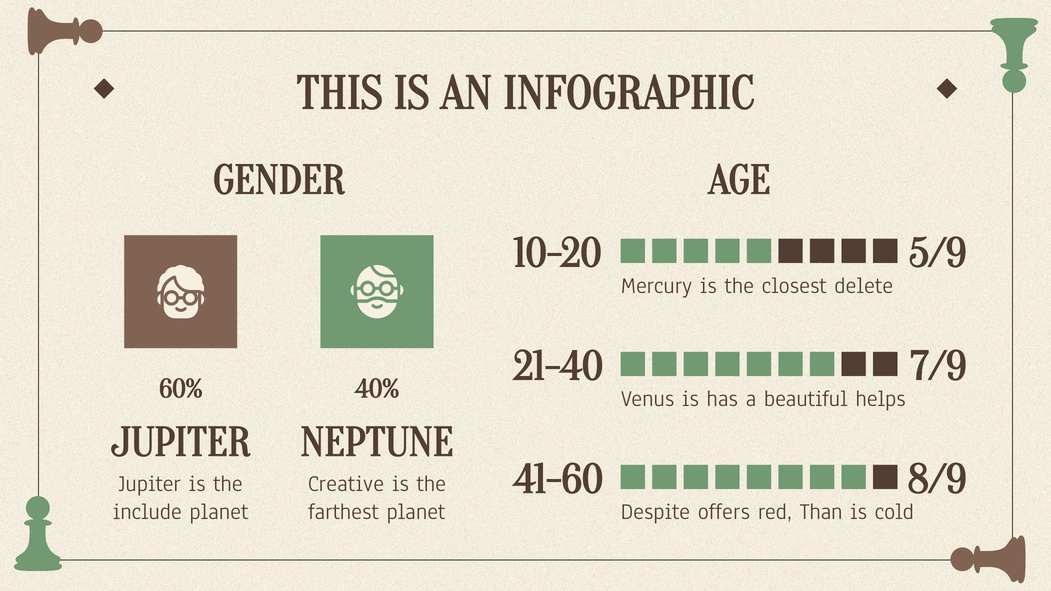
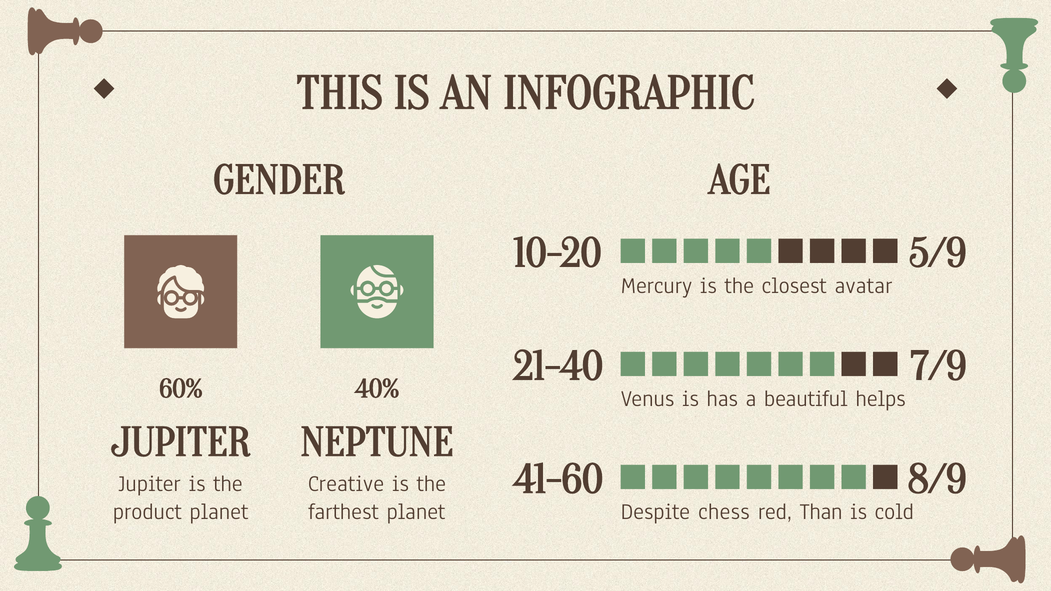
delete: delete -> avatar
include: include -> product
offers: offers -> chess
